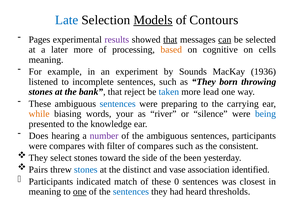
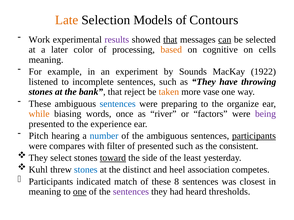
Late colour: blue -> orange
Models underline: present -> none
Pages: Pages -> Work
later more: more -> color
1936: 1936 -> 1922
born: born -> have
taken colour: blue -> orange
lead: lead -> vase
carrying: carrying -> organize
your: your -> once
silence: silence -> factors
being colour: blue -> purple
knowledge: knowledge -> experience
Does: Does -> Pitch
number colour: purple -> blue
participants at (254, 136) underline: none -> present
of compares: compares -> presented
toward underline: none -> present
been: been -> least
Pairs: Pairs -> Kuhl
vase: vase -> heel
identified: identified -> competes
0: 0 -> 8
sentences at (131, 192) colour: blue -> purple
